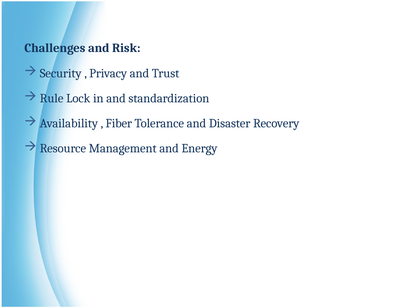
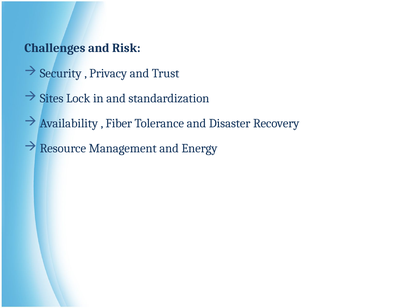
Rule: Rule -> Sites
